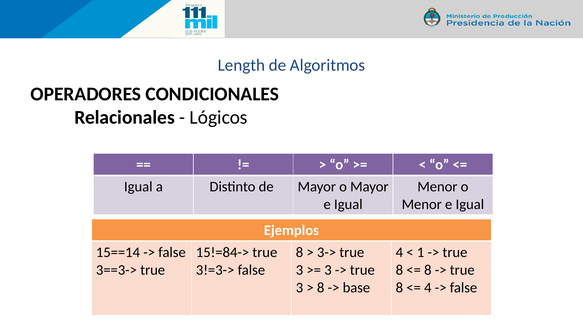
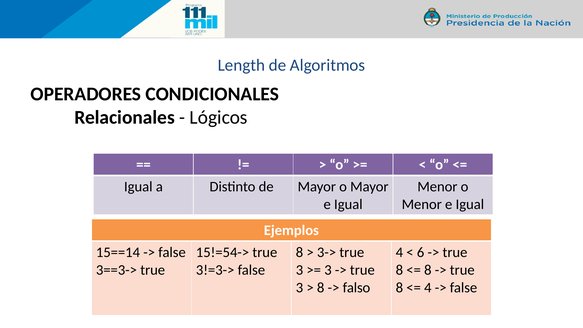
15!=84->: 15!=84-> -> 15!=54->
1: 1 -> 6
base: base -> falso
